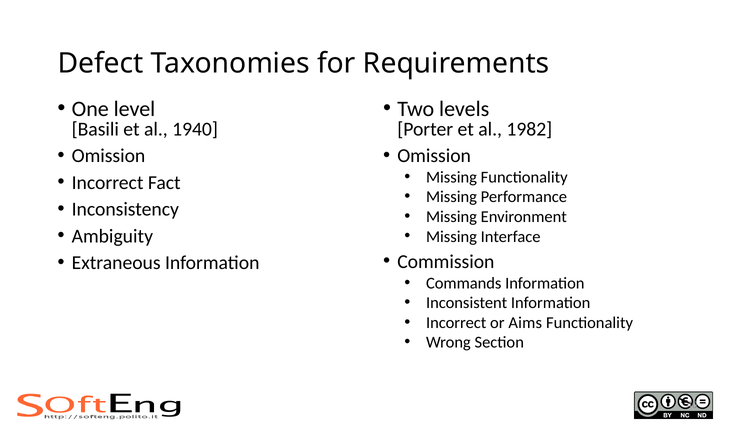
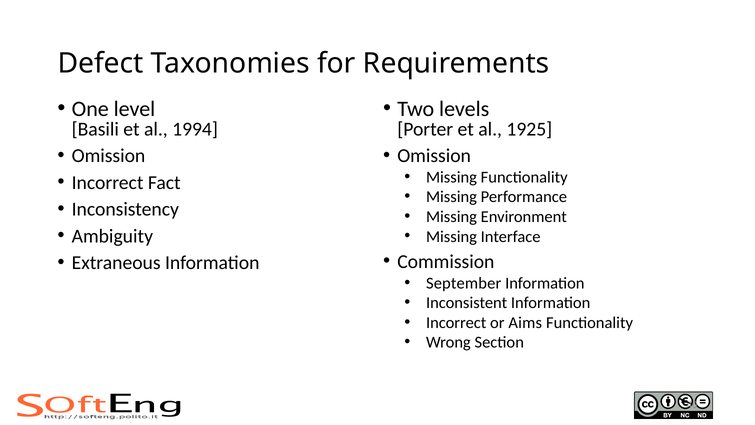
1940: 1940 -> 1994
1982: 1982 -> 1925
Commands: Commands -> September
